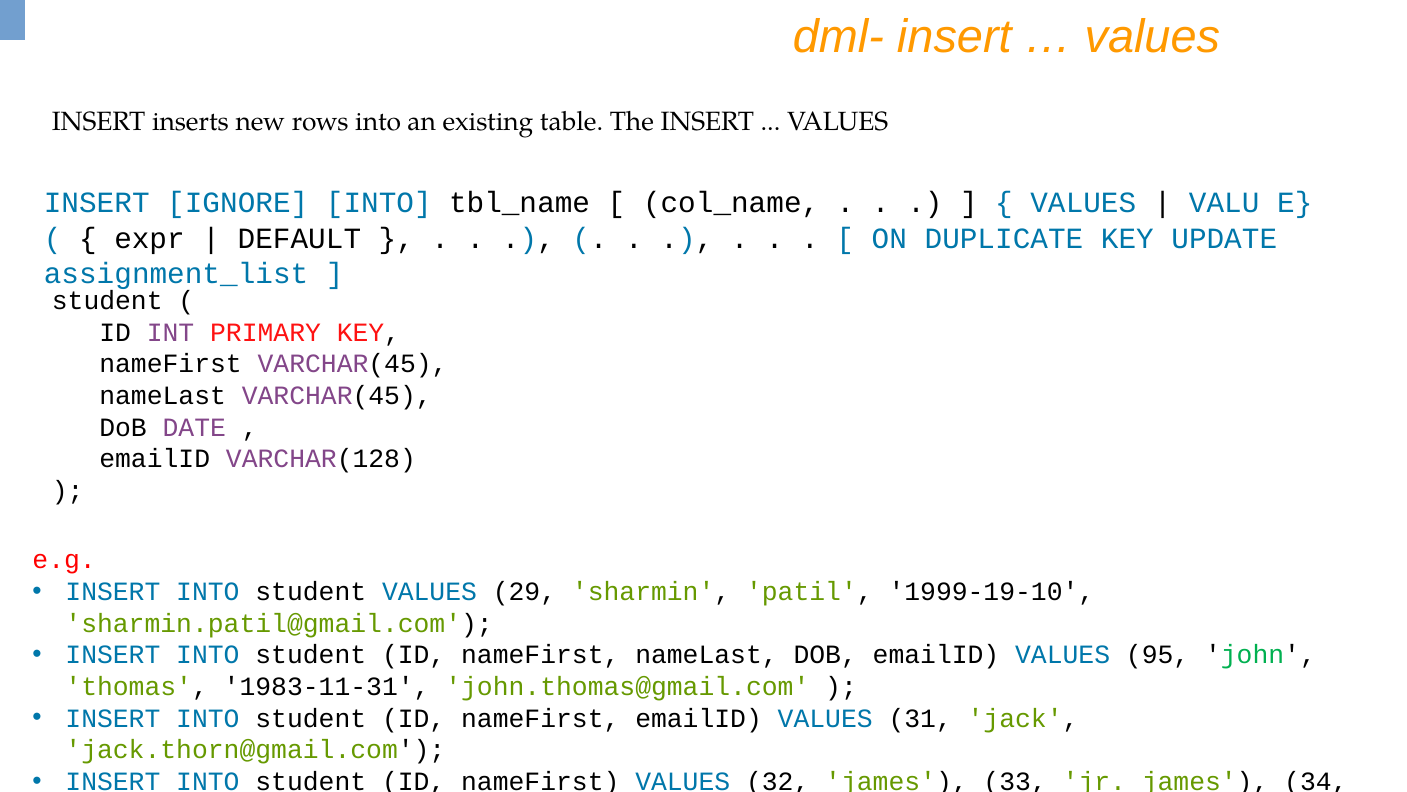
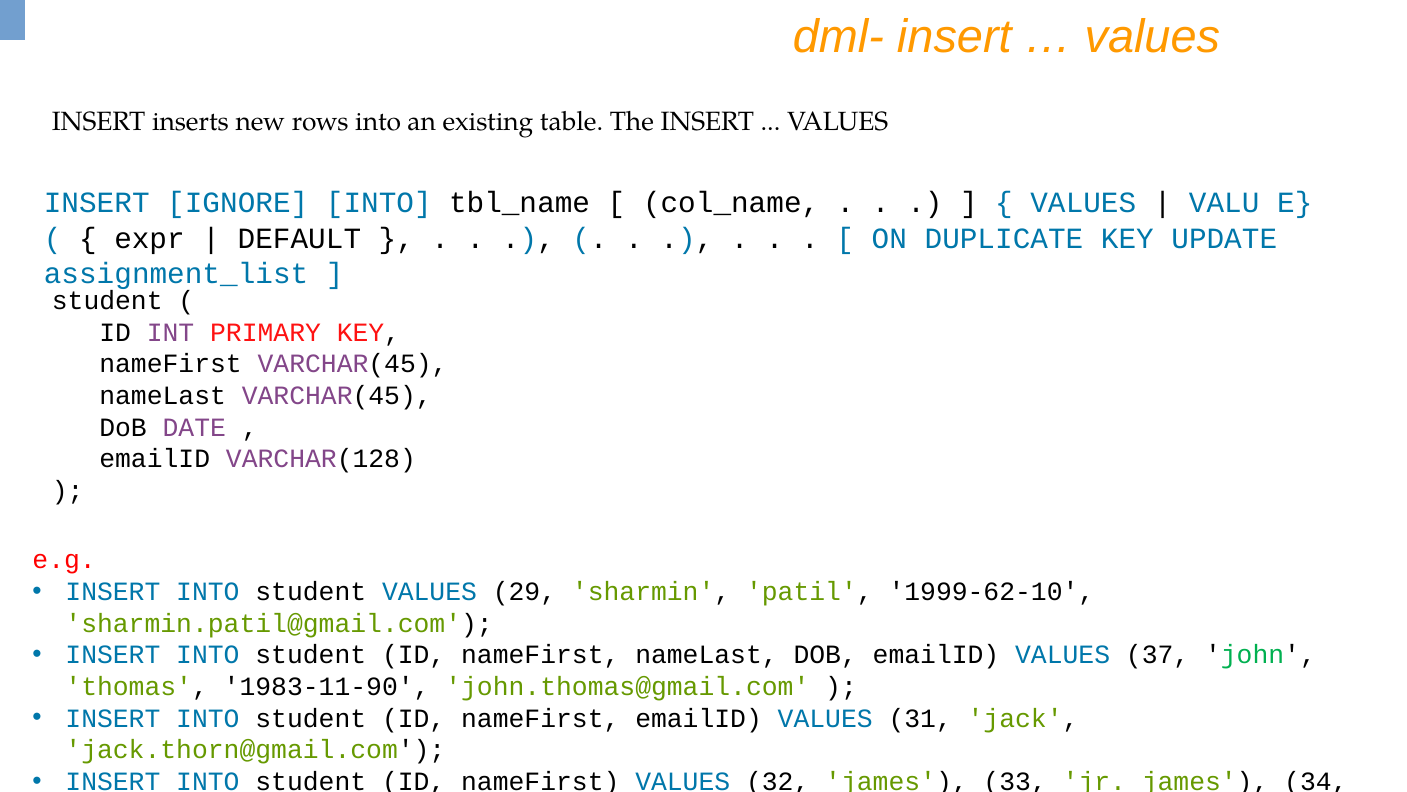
1999-19-10: 1999-19-10 -> 1999-62-10
95: 95 -> 37
1983-11-31: 1983-11-31 -> 1983-11-90
